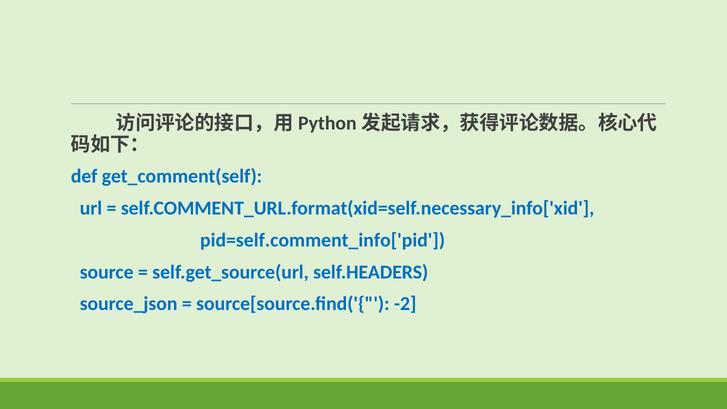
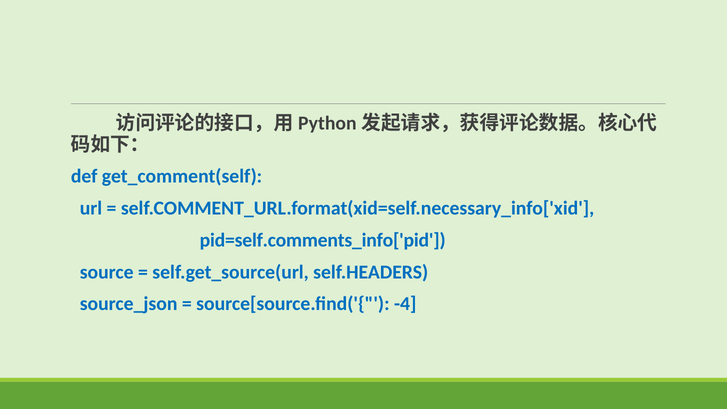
pid=self.comment_info['pid: pid=self.comment_info['pid -> pid=self.comments_info['pid
-2: -2 -> -4
